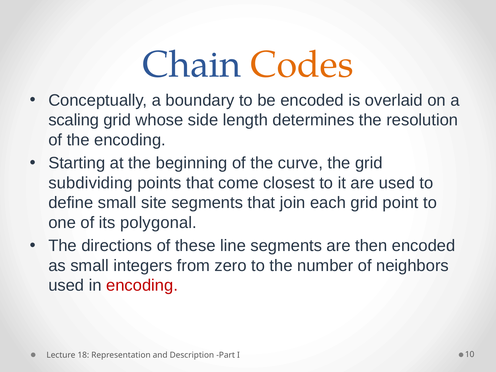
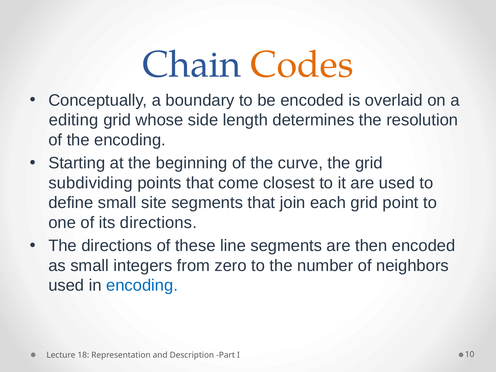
scaling: scaling -> editing
its polygonal: polygonal -> directions
encoding at (142, 286) colour: red -> blue
